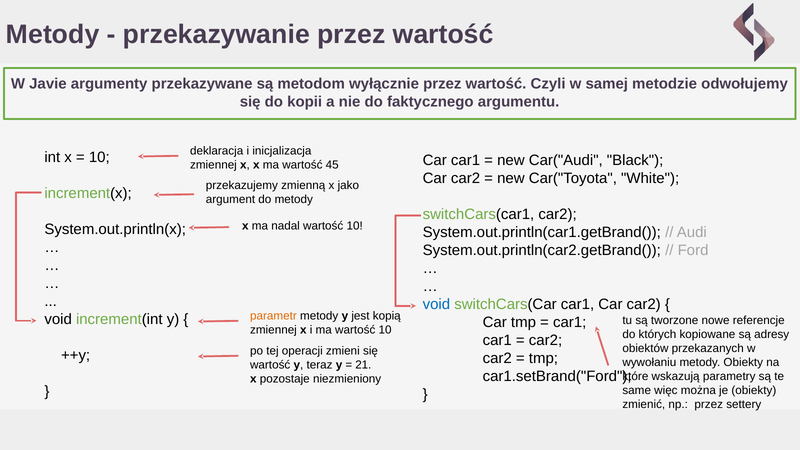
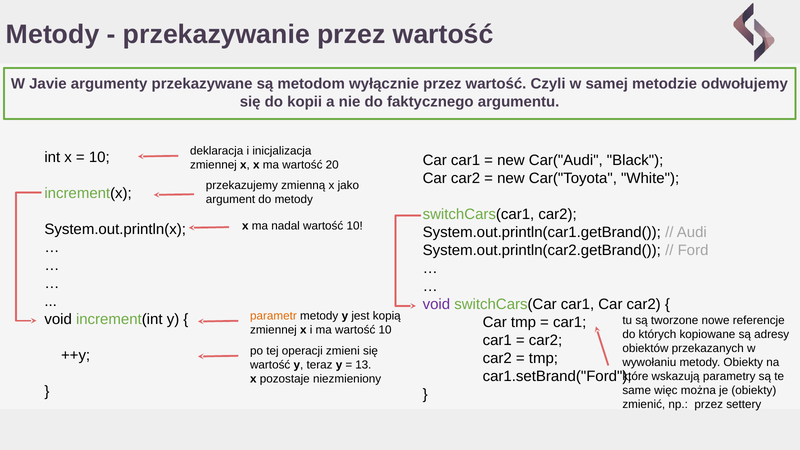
45: 45 -> 20
void at (436, 304) colour: blue -> purple
21: 21 -> 13
